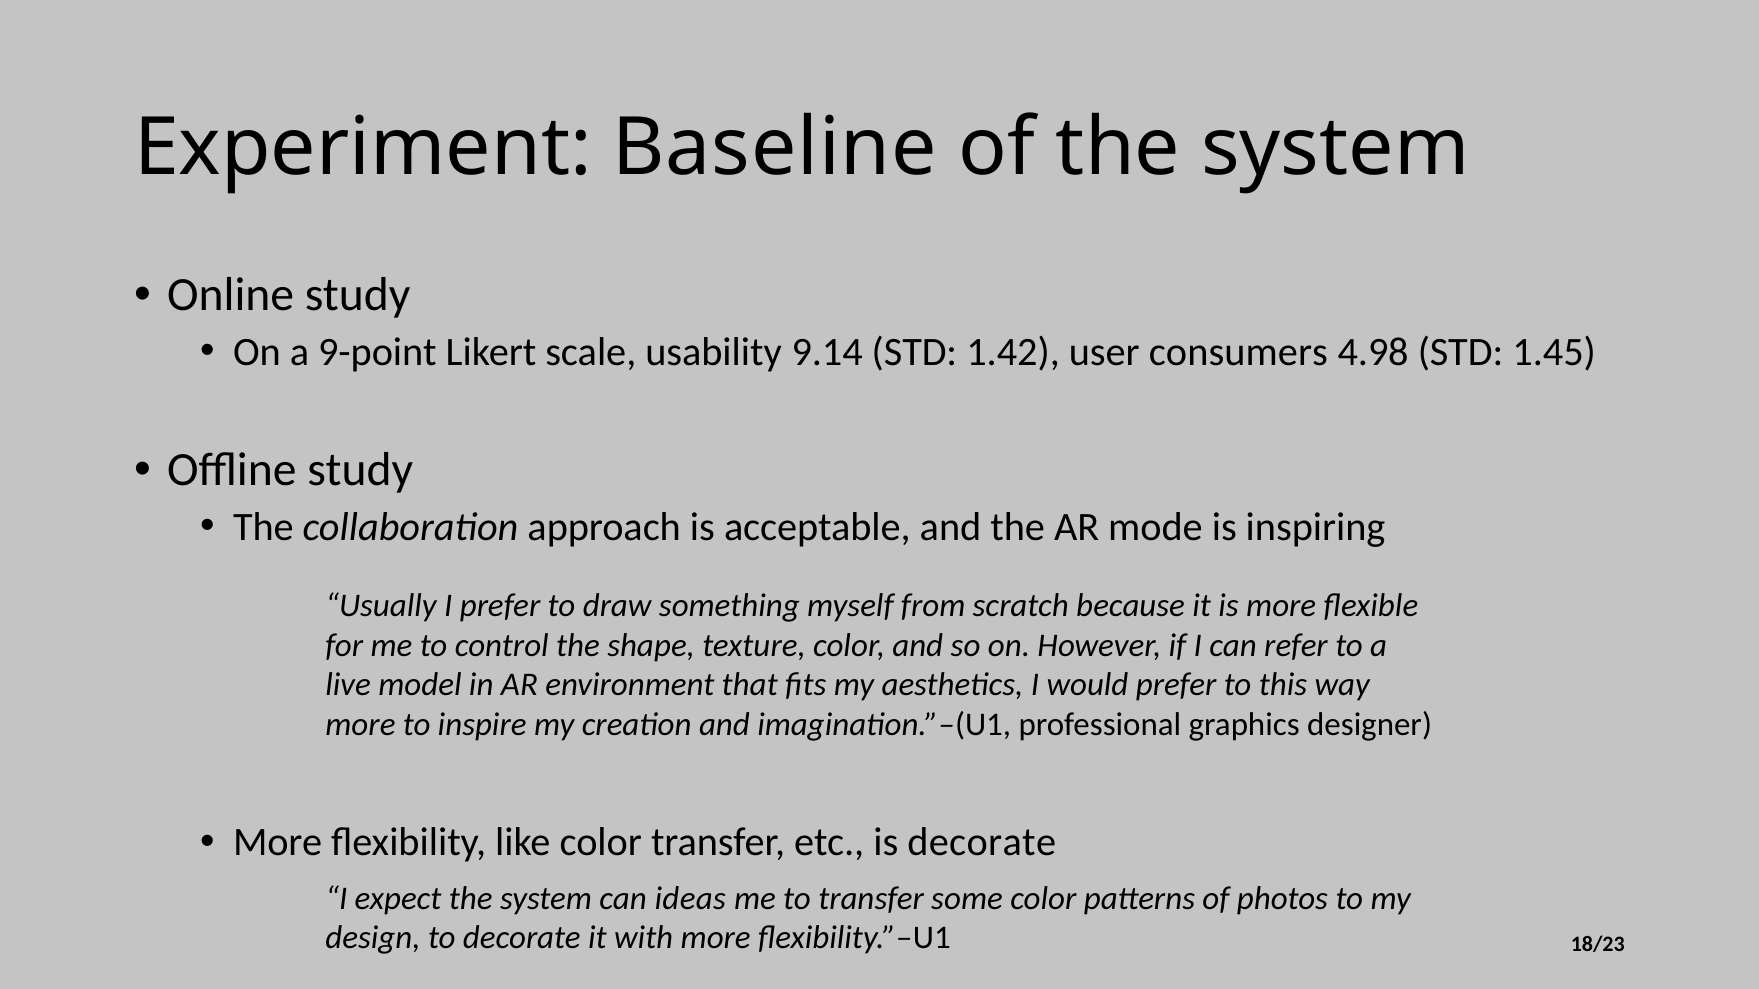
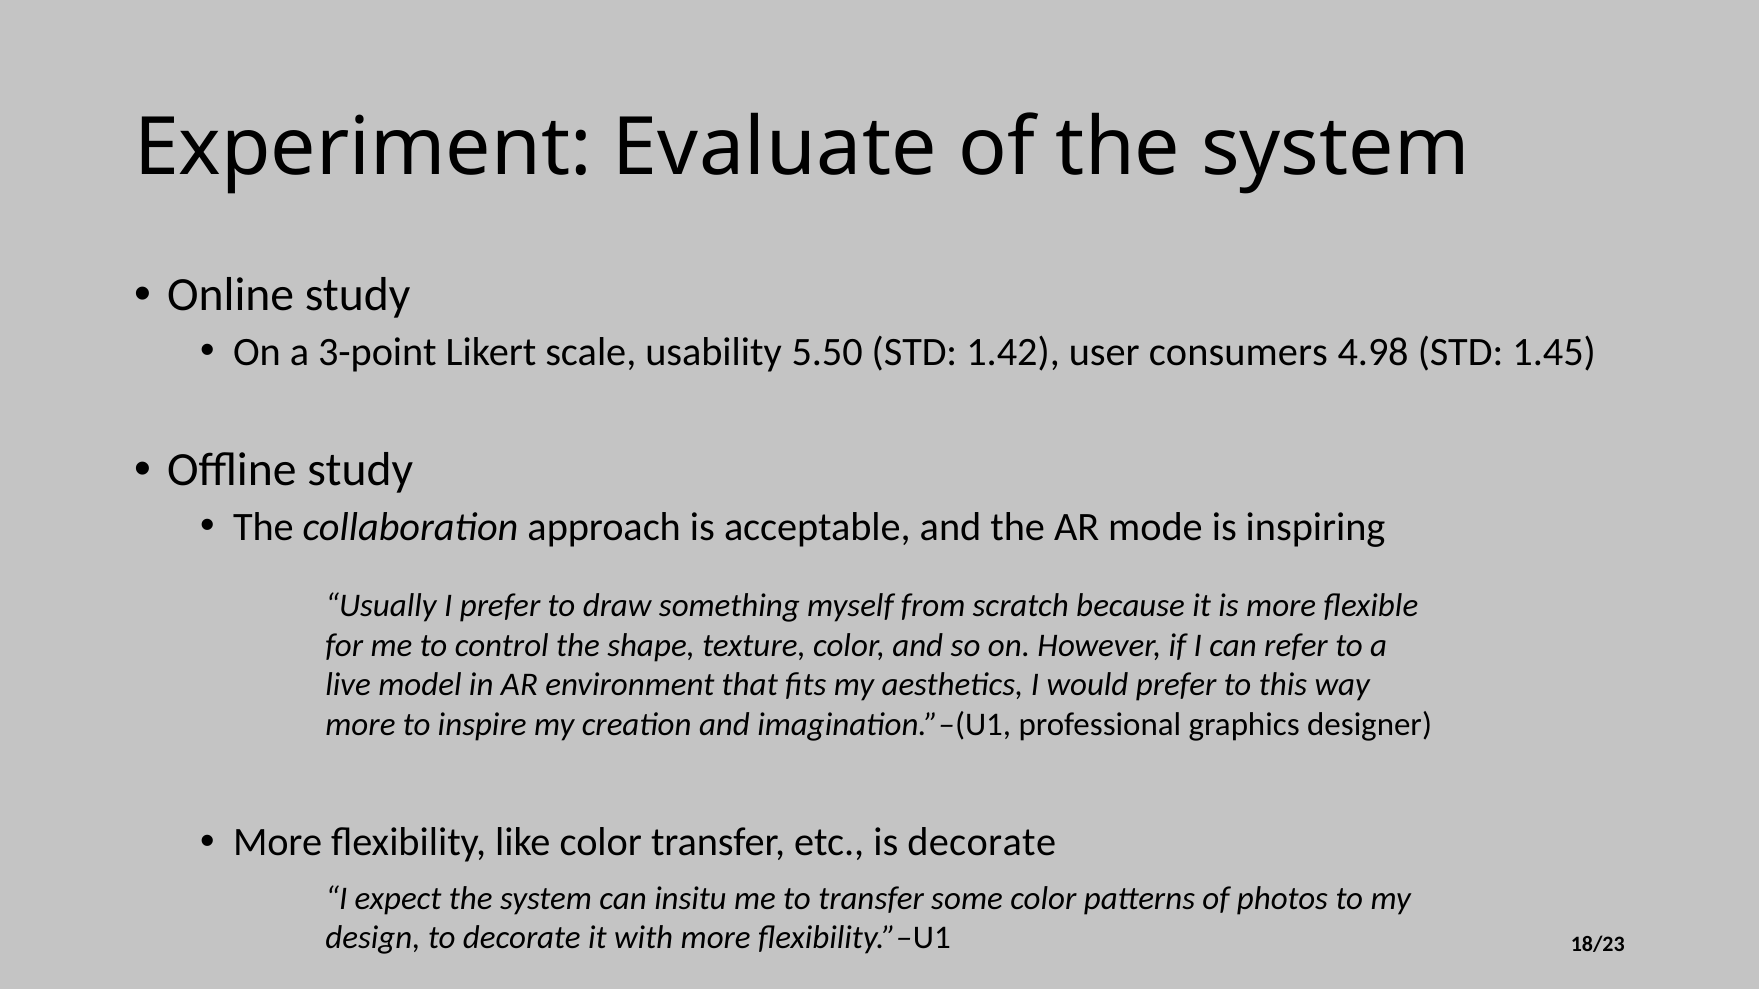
Baseline: Baseline -> Evaluate
9-point: 9-point -> 3-point
9.14: 9.14 -> 5.50
ideas: ideas -> insitu
